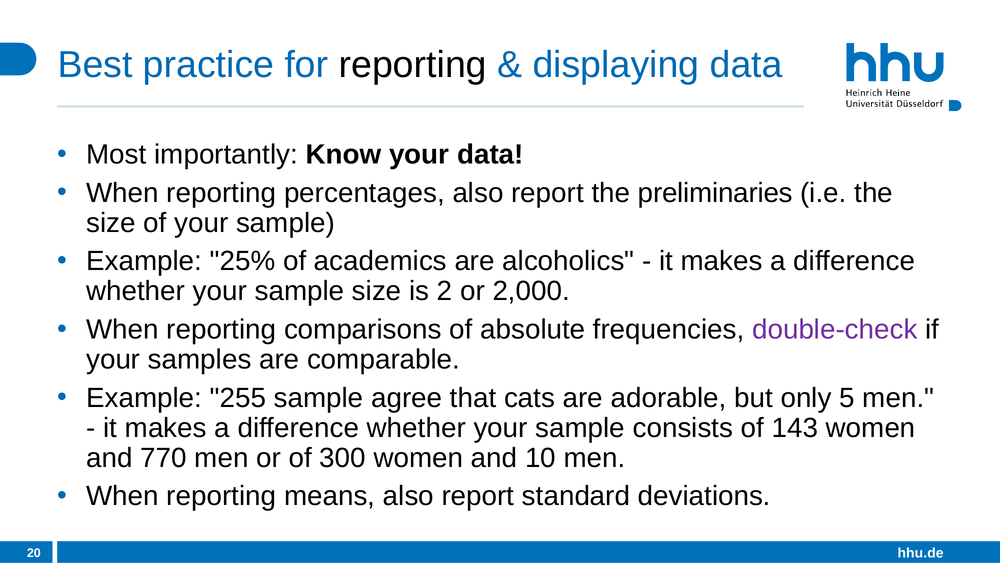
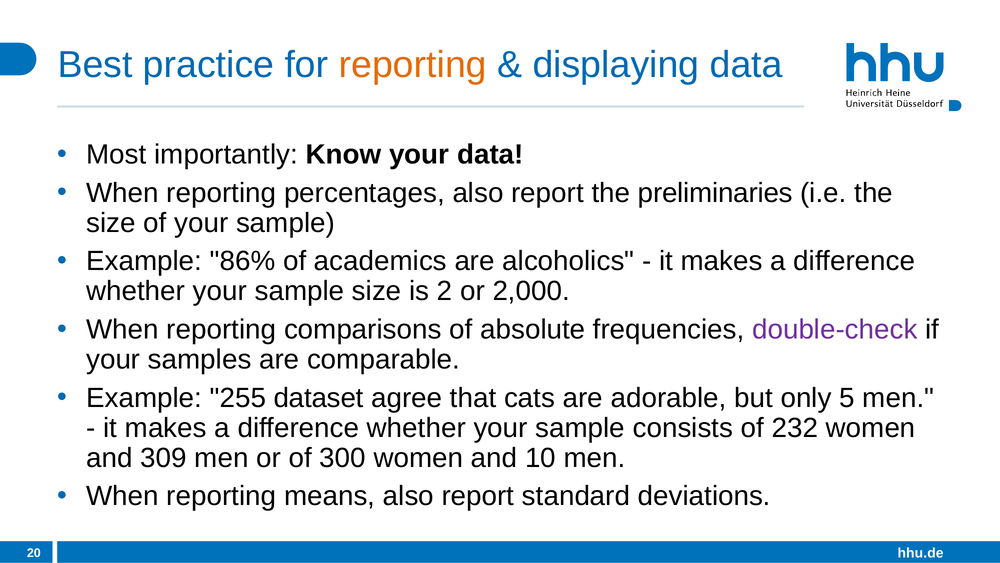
reporting at (413, 65) colour: black -> orange
25%: 25% -> 86%
255 sample: sample -> dataset
143: 143 -> 232
770: 770 -> 309
